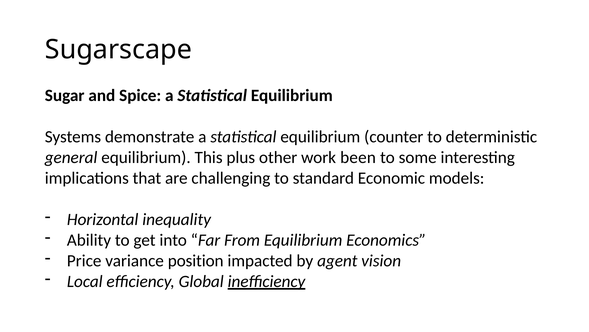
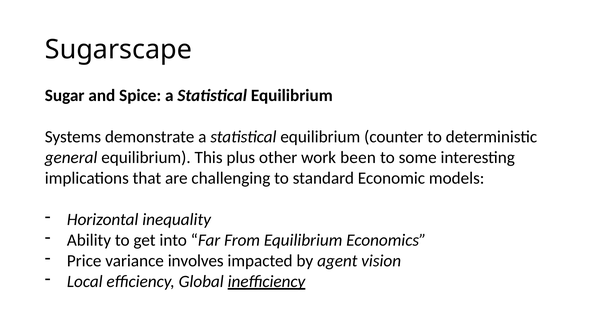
position: position -> involves
